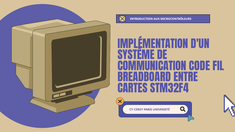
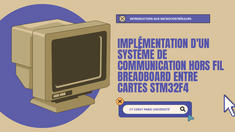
CODE: CODE -> HORS
